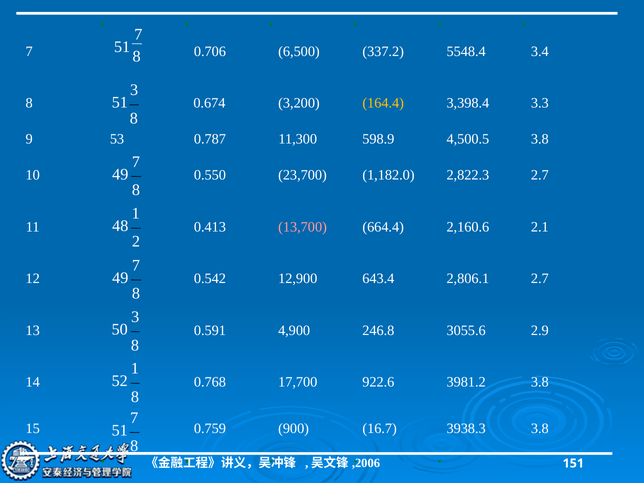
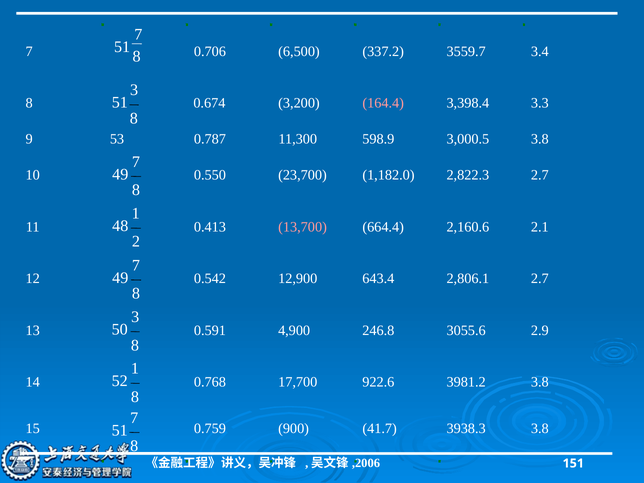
5548.4: 5548.4 -> 3559.7
164.4 colour: yellow -> pink
4,500.5: 4,500.5 -> 3,000.5
16.7: 16.7 -> 41.7
